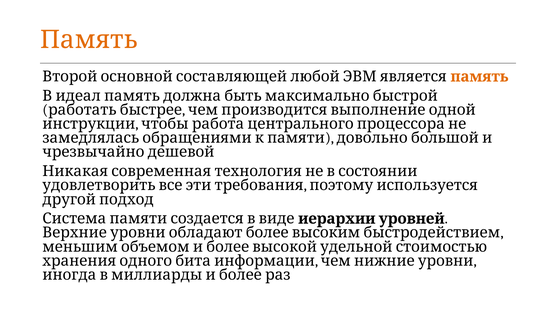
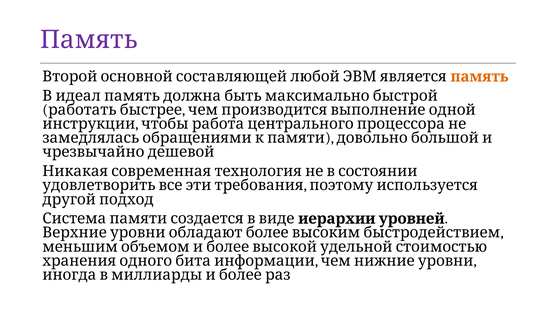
Память at (89, 40) colour: orange -> purple
